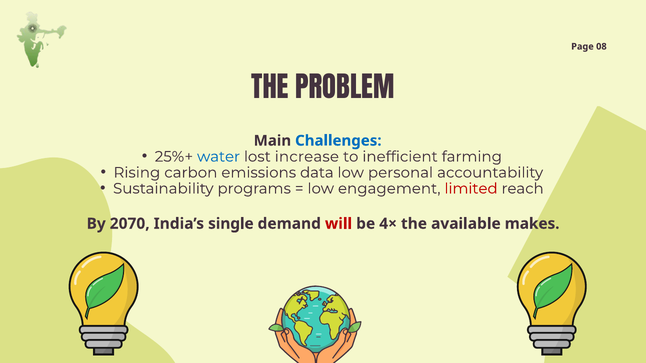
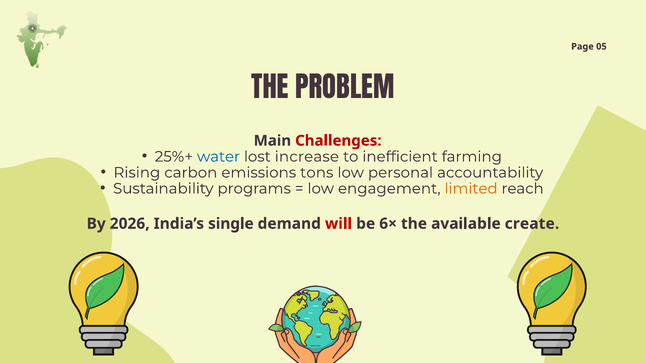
08: 08 -> 05
Challenges colour: blue -> red
data: data -> tons
limited colour: red -> orange
2070: 2070 -> 2026
4×: 4× -> 6×
makes: makes -> create
